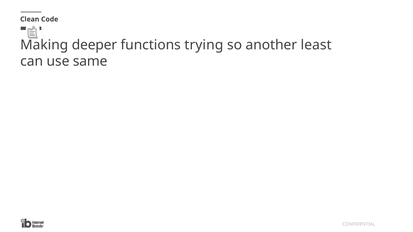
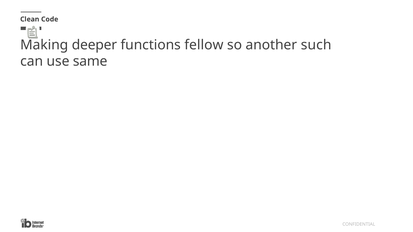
trying: trying -> fellow
least: least -> such
